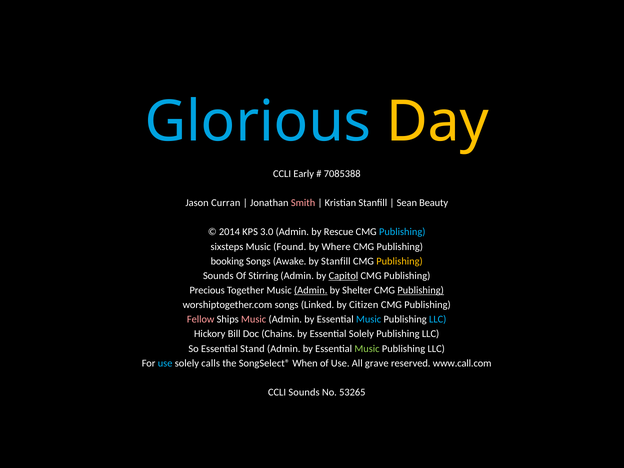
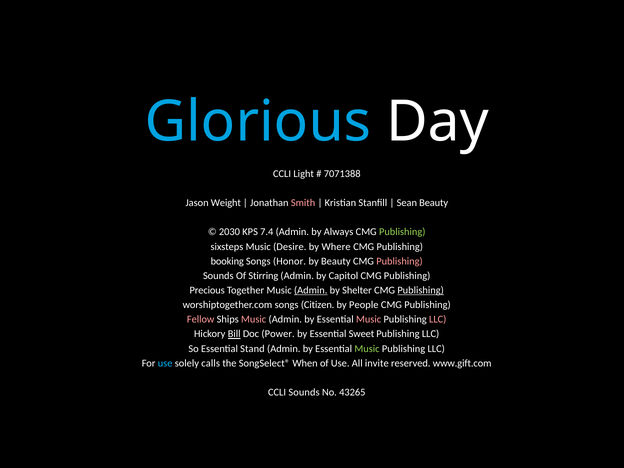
Day colour: yellow -> white
Early: Early -> Light
7085388: 7085388 -> 7071388
Curran: Curran -> Weight
2014: 2014 -> 2030
3.0: 3.0 -> 7.4
Rescue: Rescue -> Always
Publishing at (402, 232) colour: light blue -> light green
Found: Found -> Desire
Awake: Awake -> Honor
by Stanfill: Stanfill -> Beauty
Publishing at (400, 261) colour: yellow -> pink
Capitol underline: present -> none
Linked: Linked -> Citizen
Citizen: Citizen -> People
Music at (369, 319) colour: light blue -> pink
LLC at (438, 319) colour: light blue -> pink
Bill underline: none -> present
Chains: Chains -> Power
Essential Solely: Solely -> Sweet
grave: grave -> invite
www.call.com: www.call.com -> www.gift.com
53265: 53265 -> 43265
